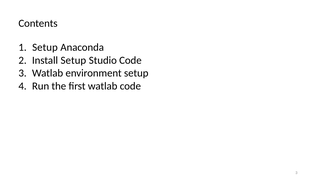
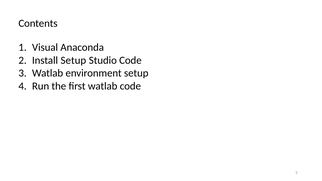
Setup at (45, 47): Setup -> Visual
